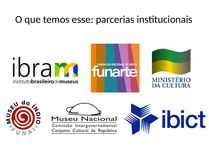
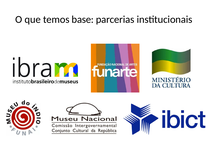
esse: esse -> base
